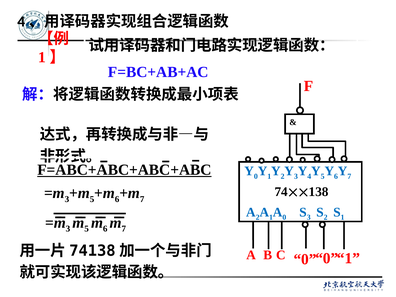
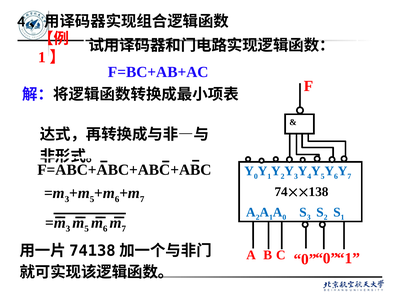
F=ABC+ABC+ABC+ABC underline: present -> none
